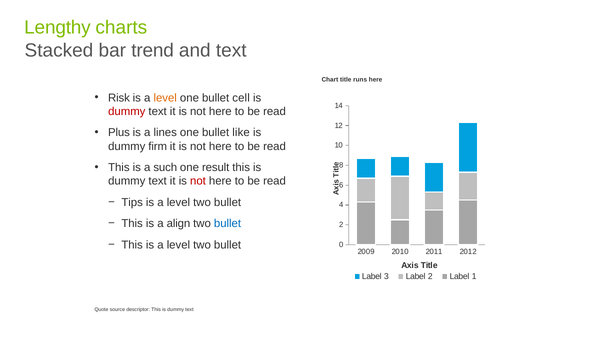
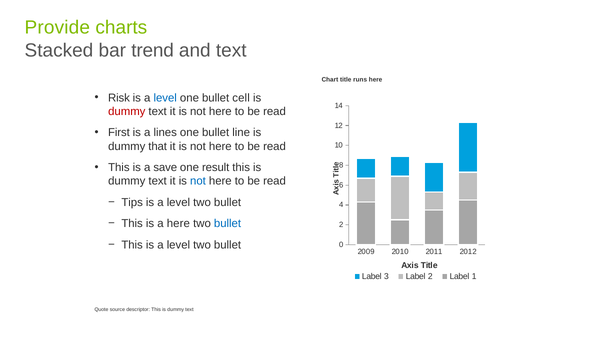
Lengthy: Lengthy -> Provide
level at (165, 98) colour: orange -> blue
Plus: Plus -> First
like: like -> line
firm: firm -> that
such: such -> save
not at (198, 181) colour: red -> blue
a align: align -> here
